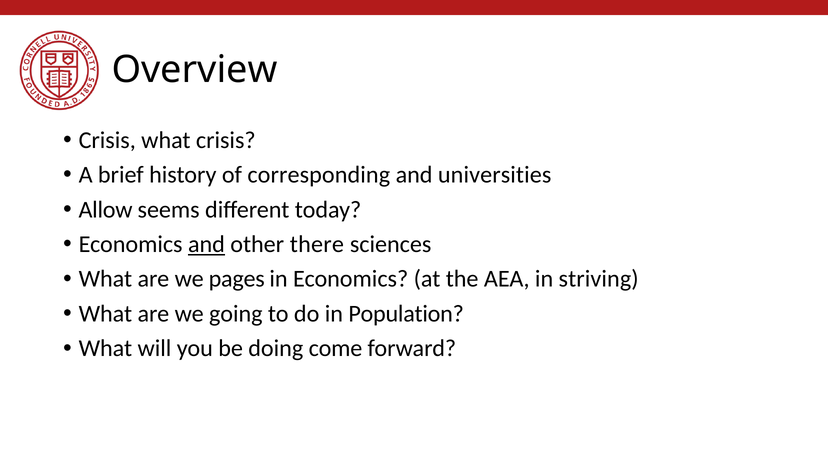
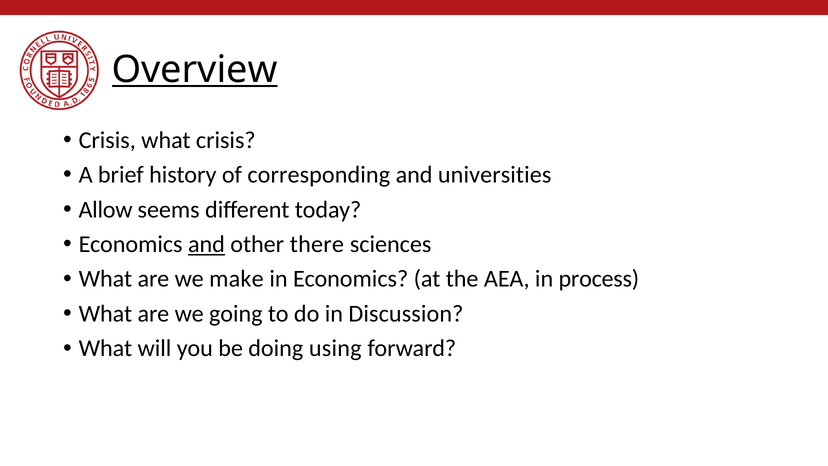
Overview underline: none -> present
pages: pages -> make
striving: striving -> process
Population: Population -> Discussion
come: come -> using
